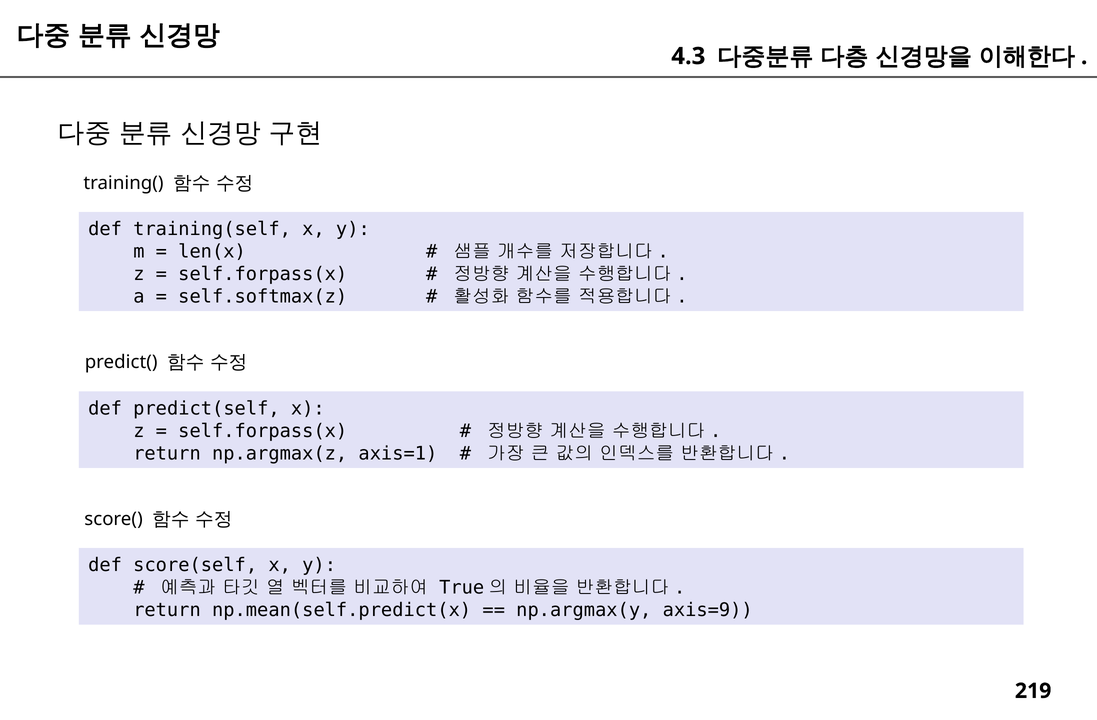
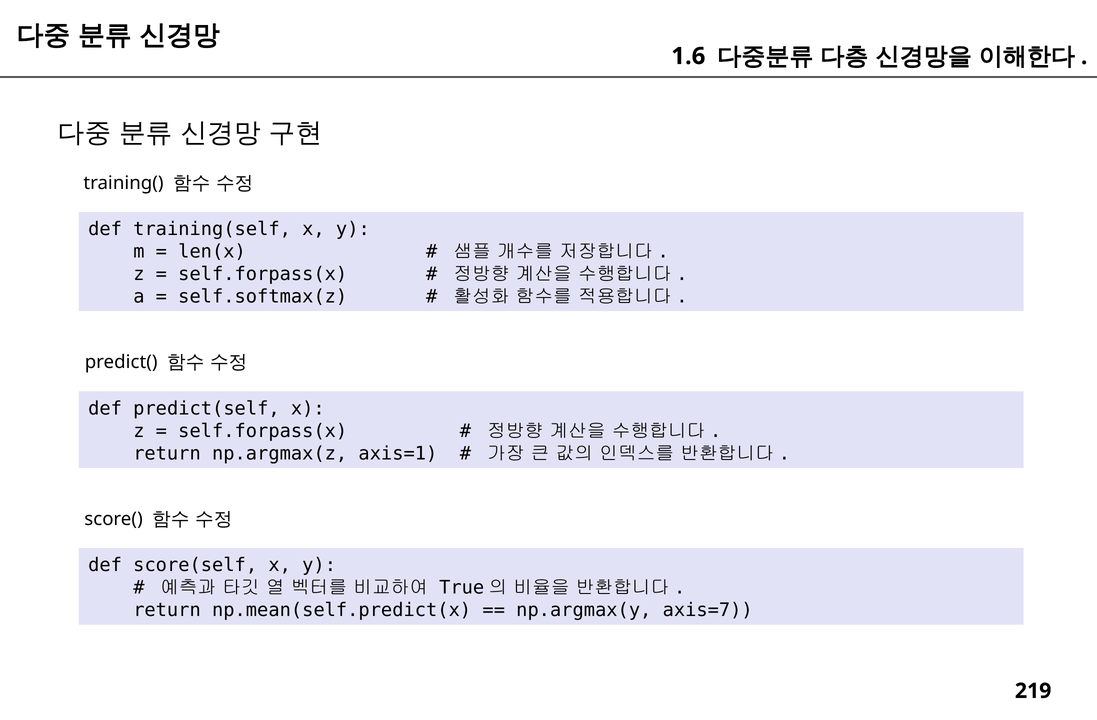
4.3: 4.3 -> 1.6
axis=9: axis=9 -> axis=7
